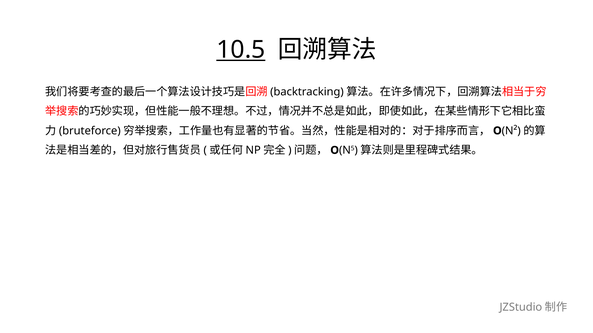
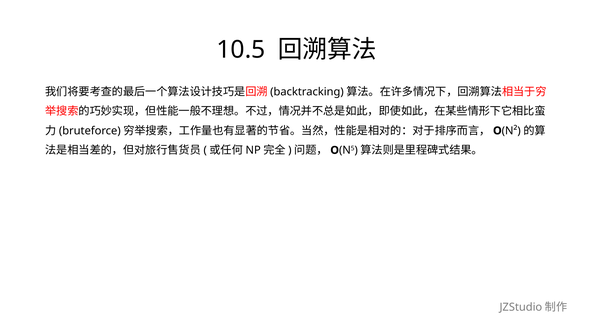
10.5 underline: present -> none
